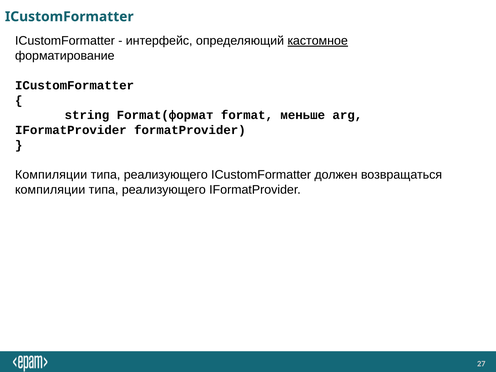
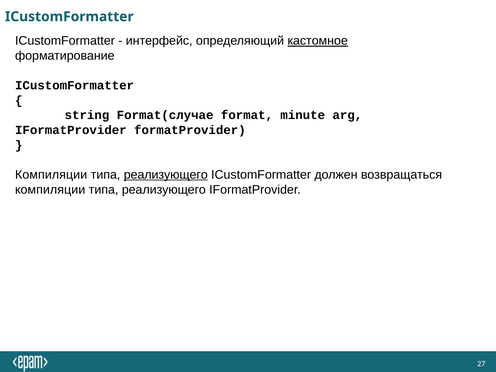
Format(формат: Format(формат -> Format(случае
меньше: меньше -> minute
реализующего at (166, 175) underline: none -> present
